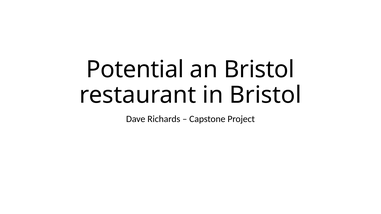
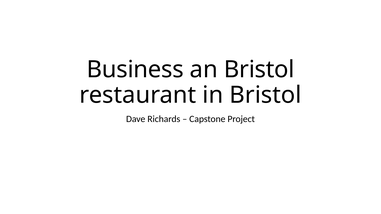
Potential: Potential -> Business
